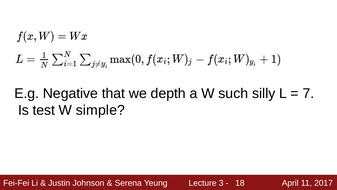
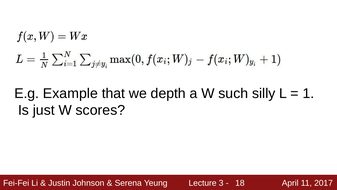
Negative: Negative -> Example
7: 7 -> 1
test: test -> just
simple: simple -> scores
